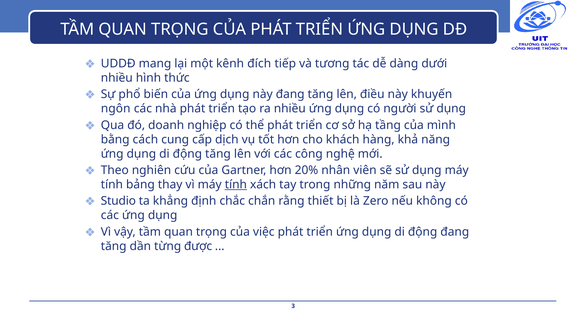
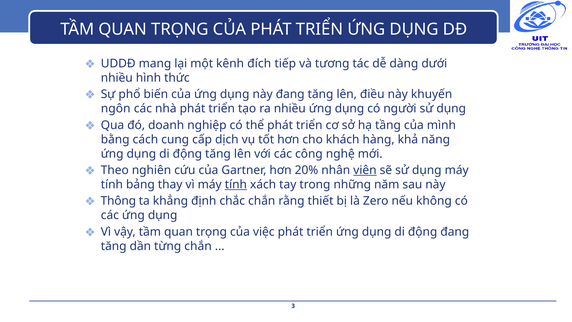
viên underline: none -> present
Studio: Studio -> Thông
từng được: được -> chắn
